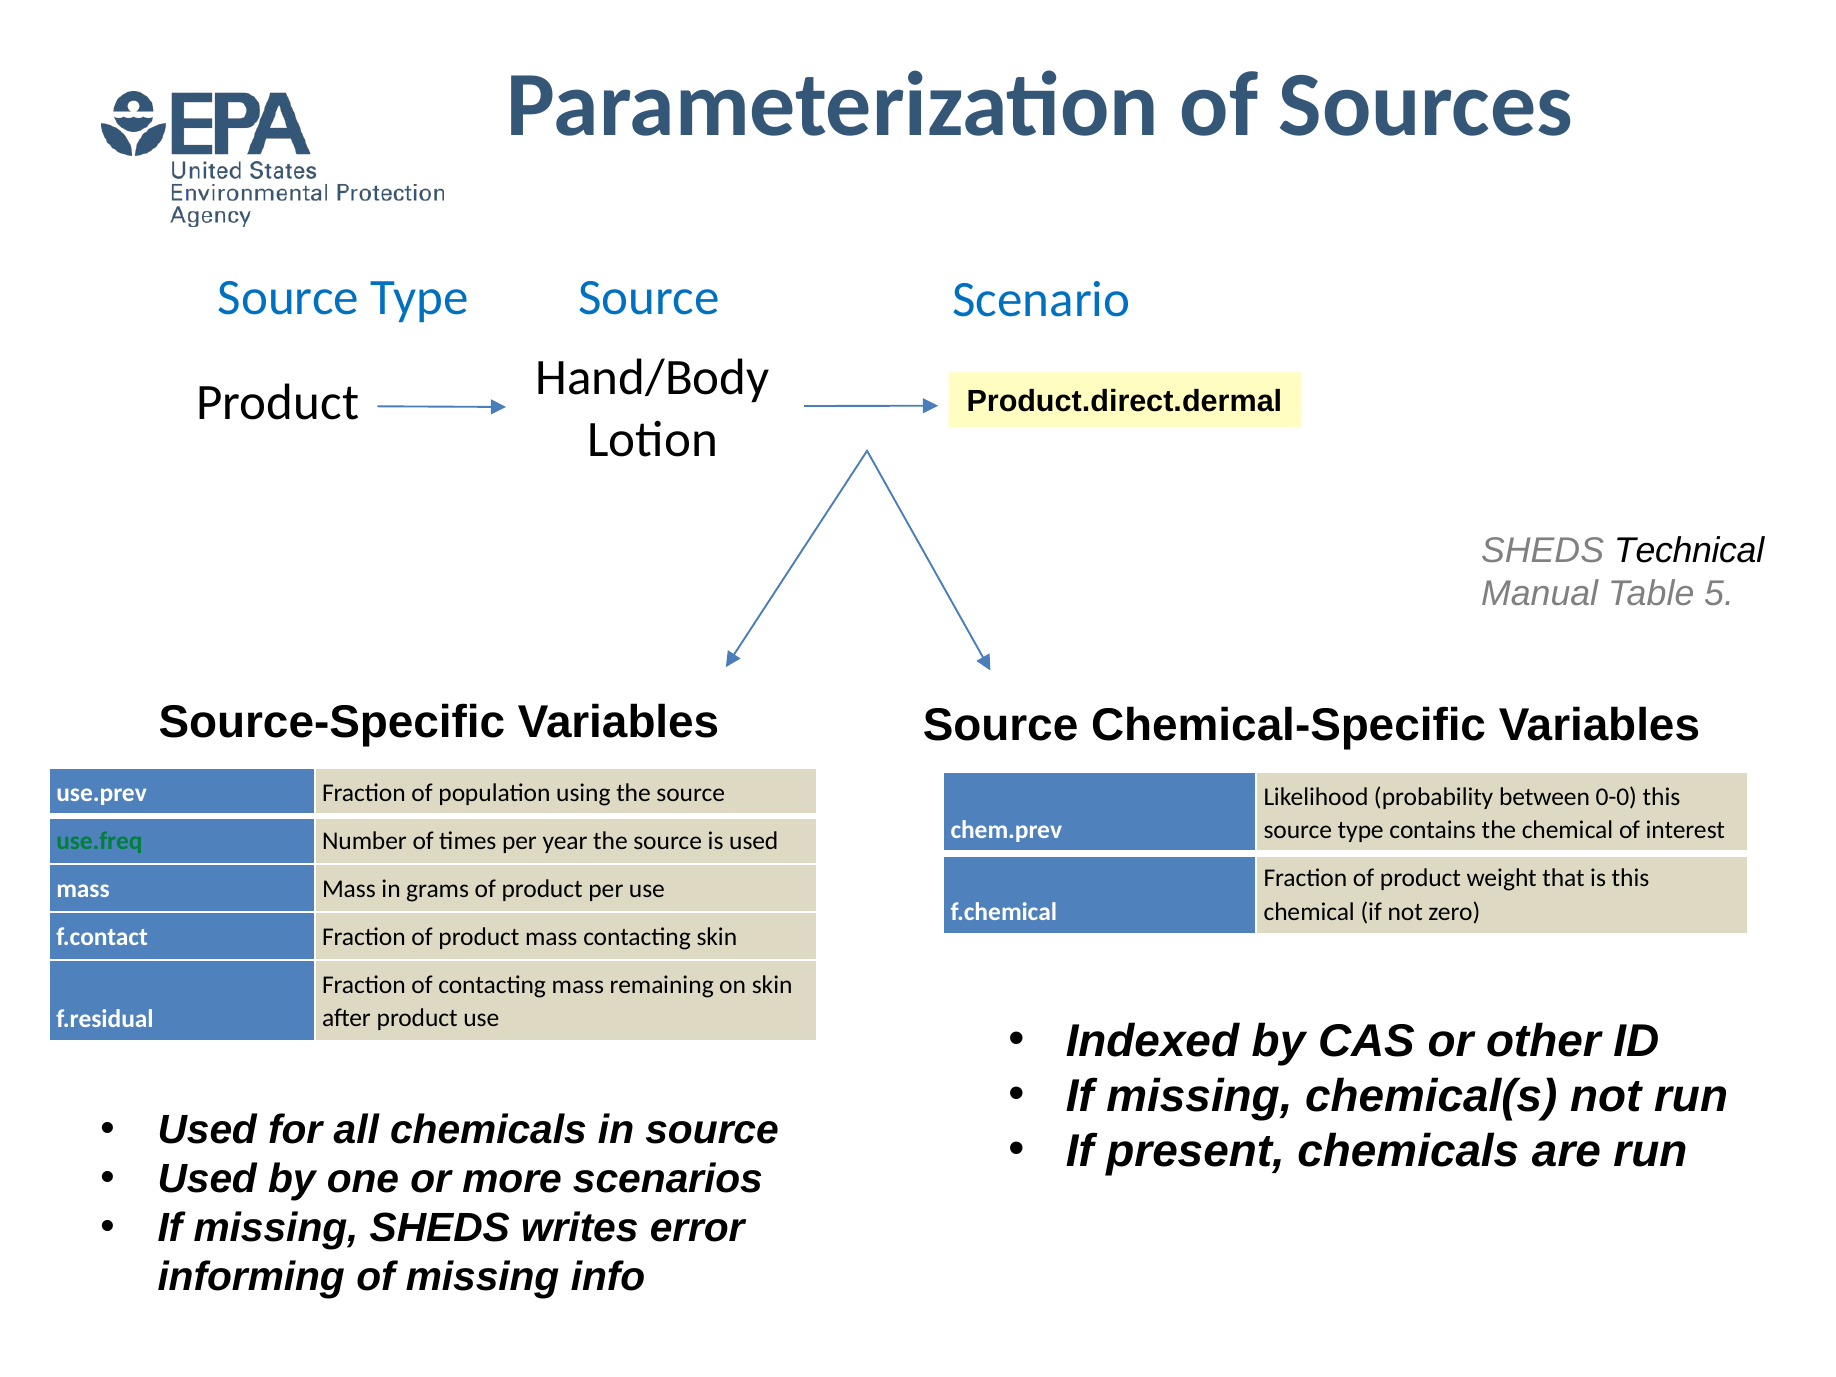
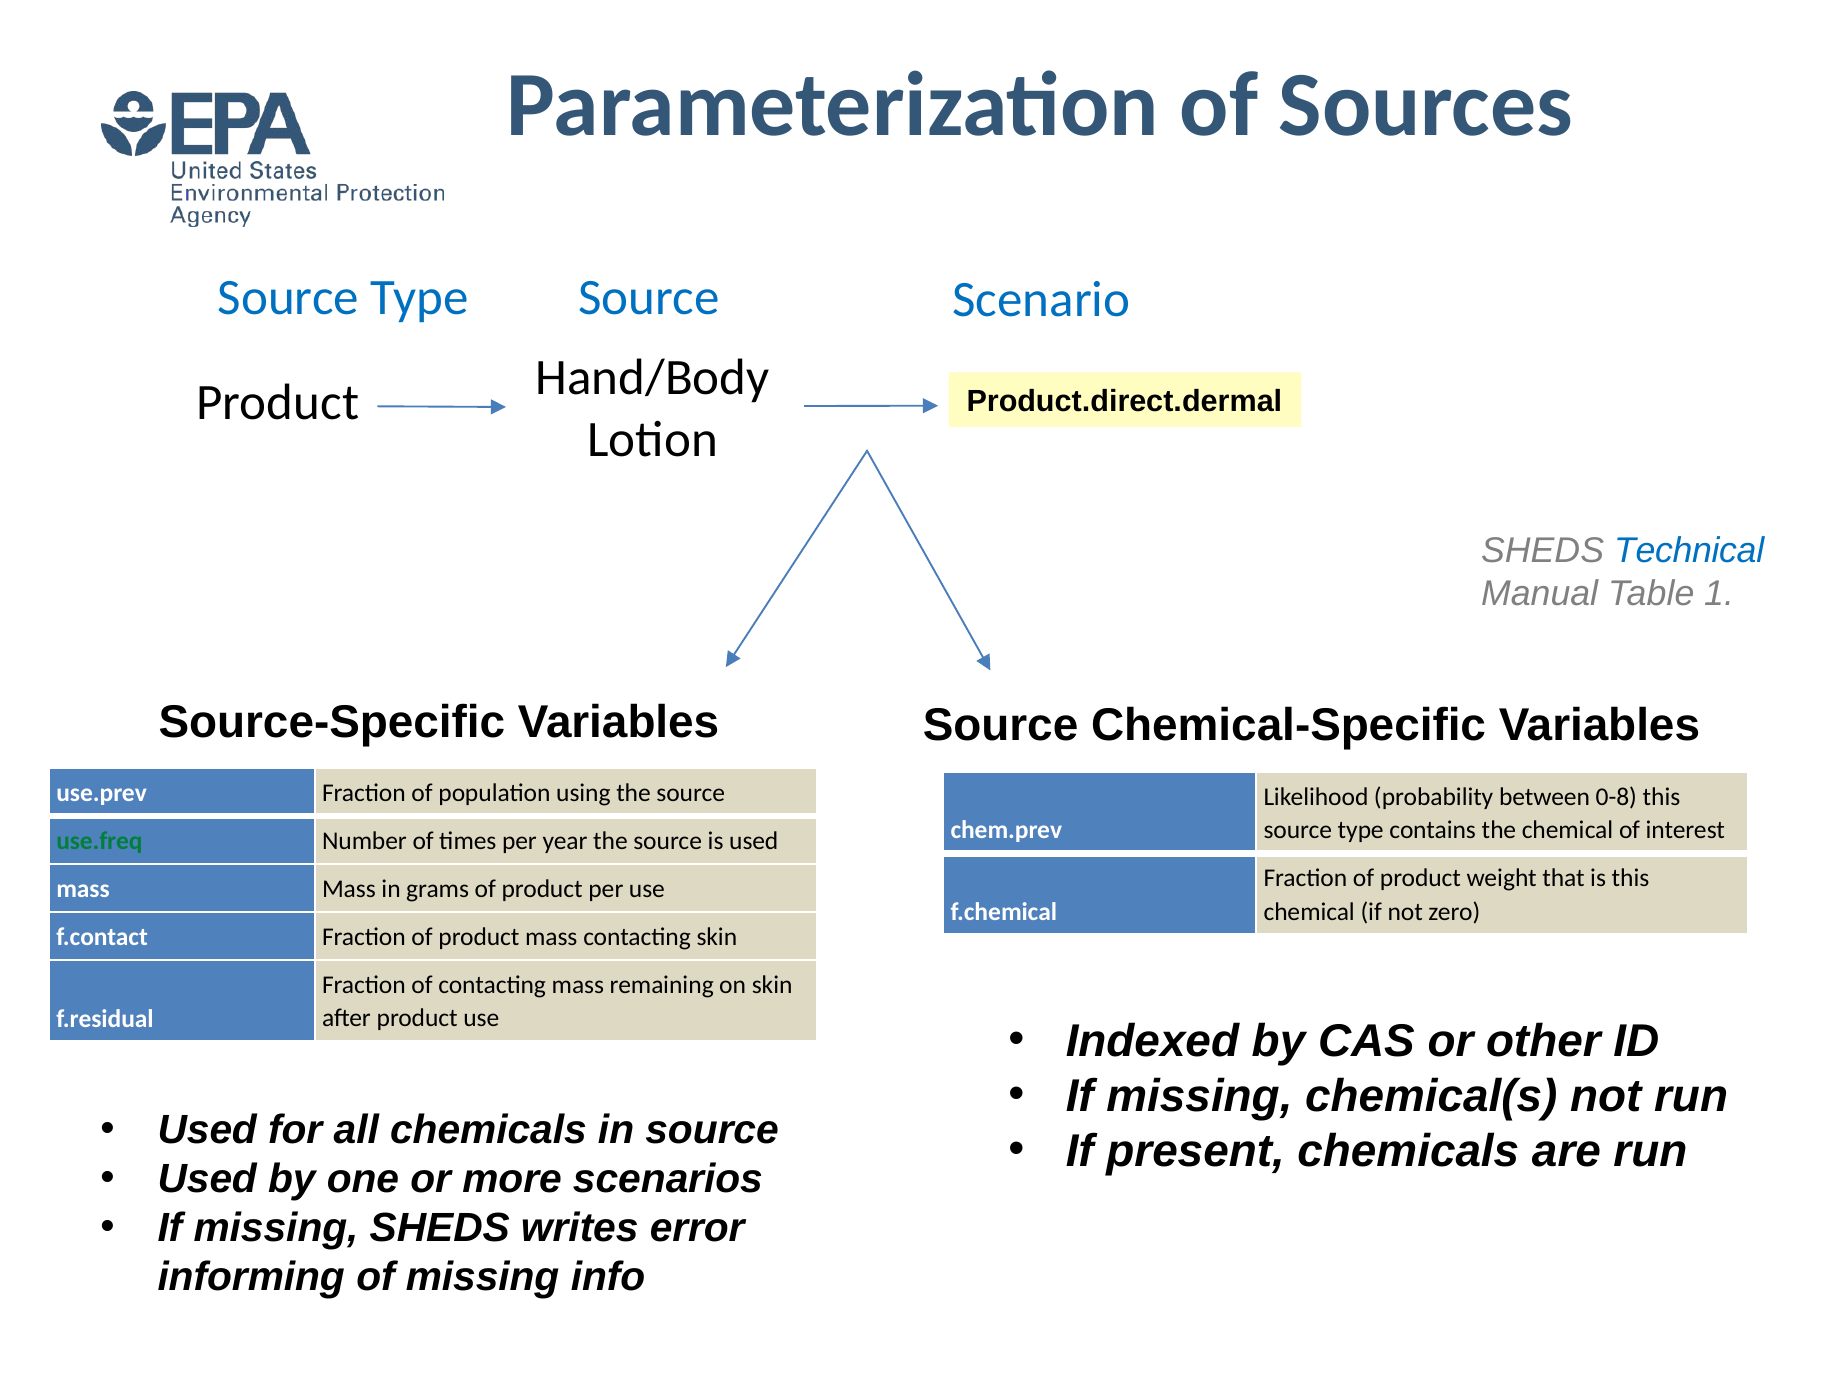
Technical colour: black -> blue
5: 5 -> 1
0-0: 0-0 -> 0-8
